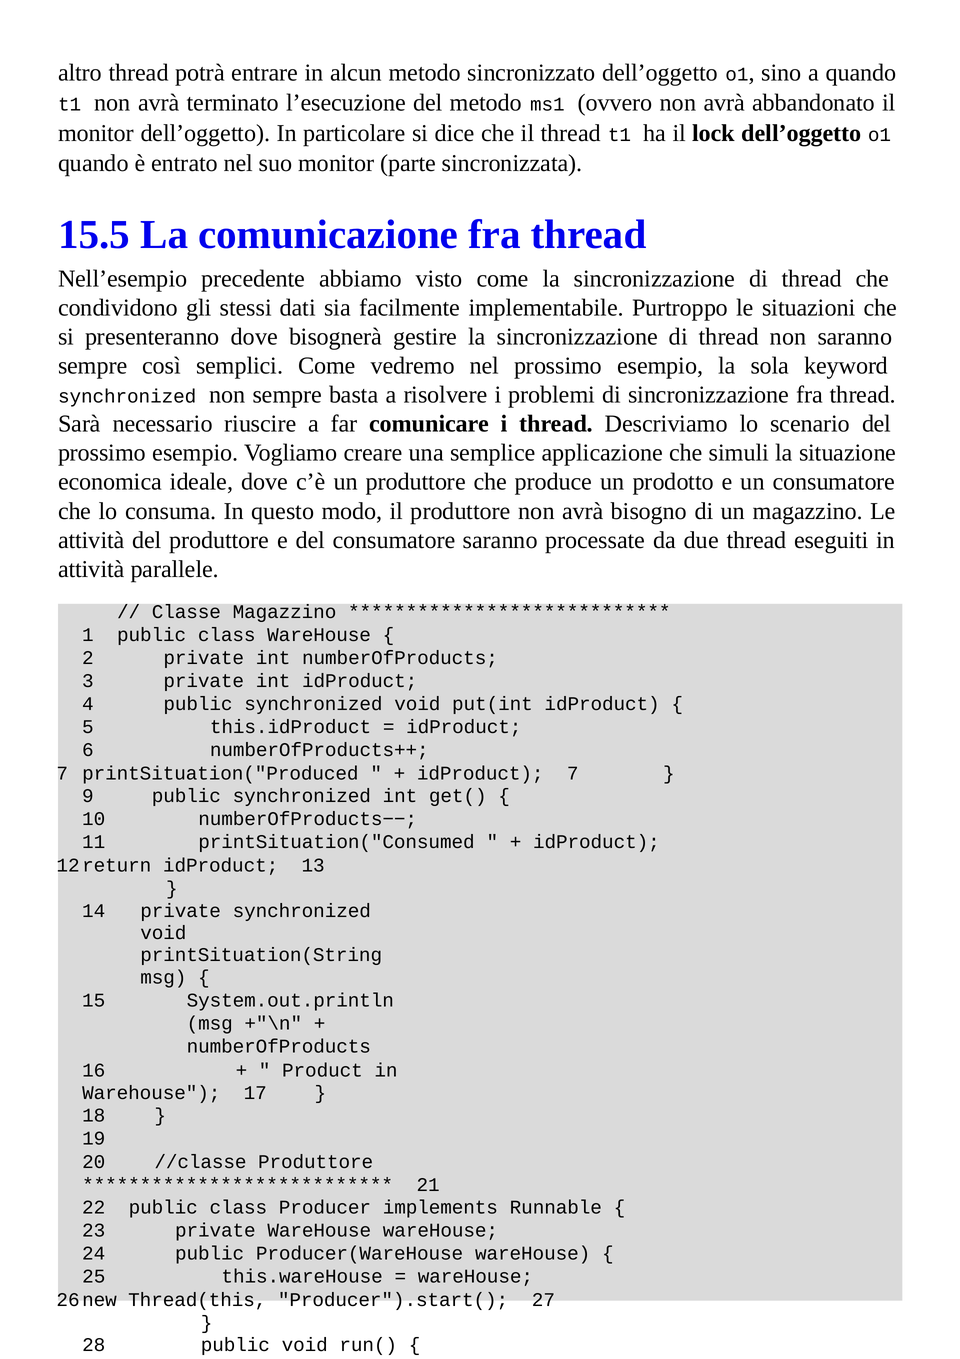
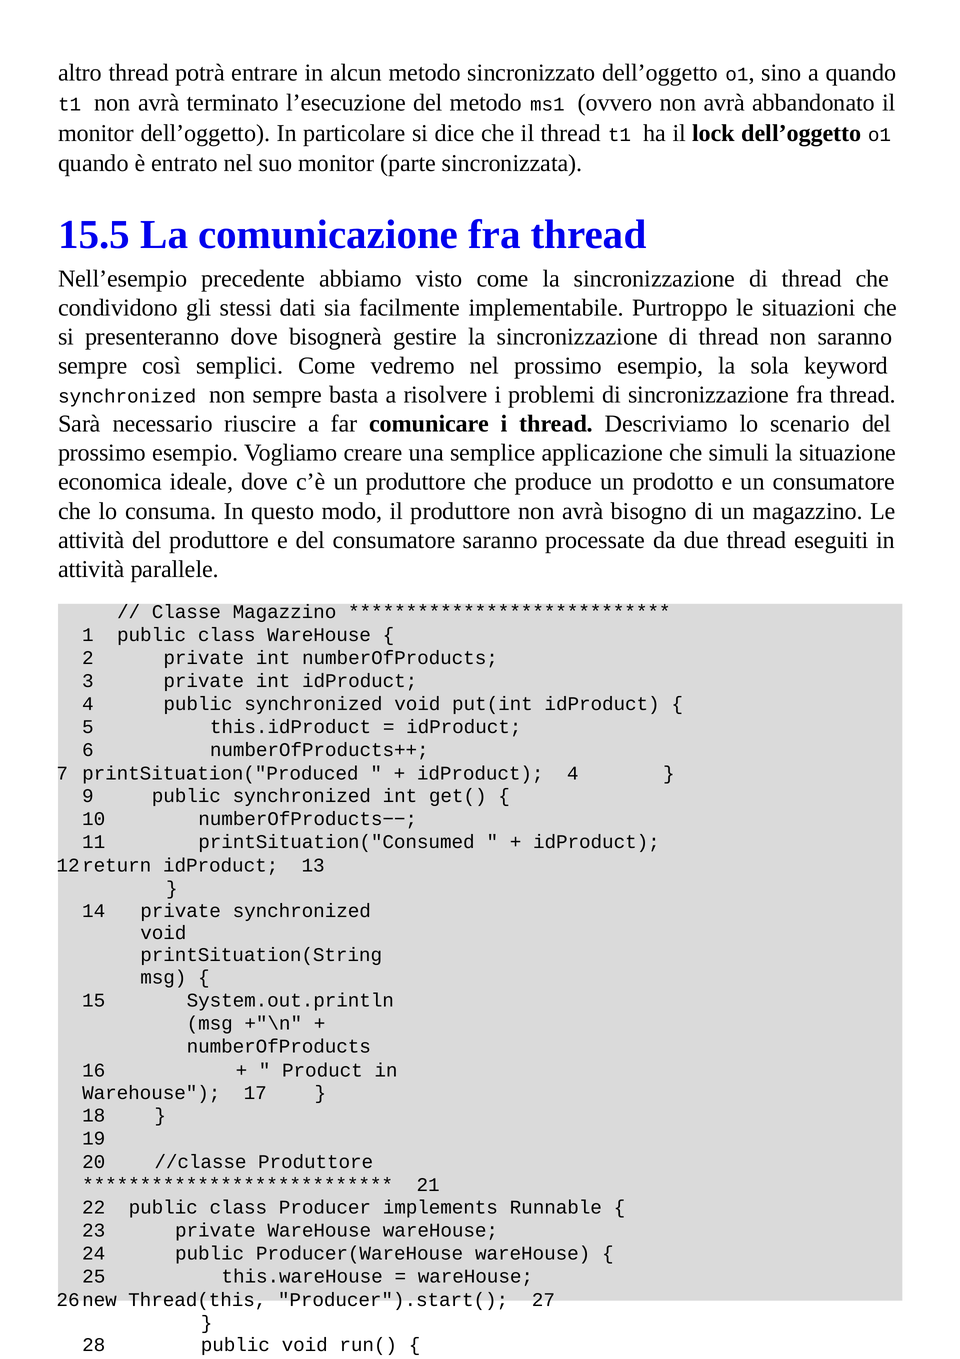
7 at (573, 773): 7 -> 4
